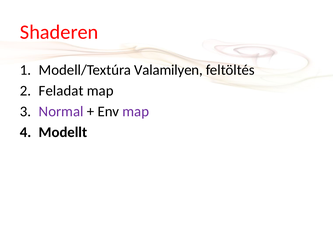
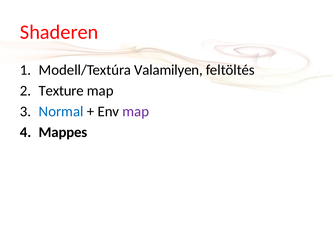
Feladat: Feladat -> Texture
Normal colour: purple -> blue
Modellt: Modellt -> Mappes
